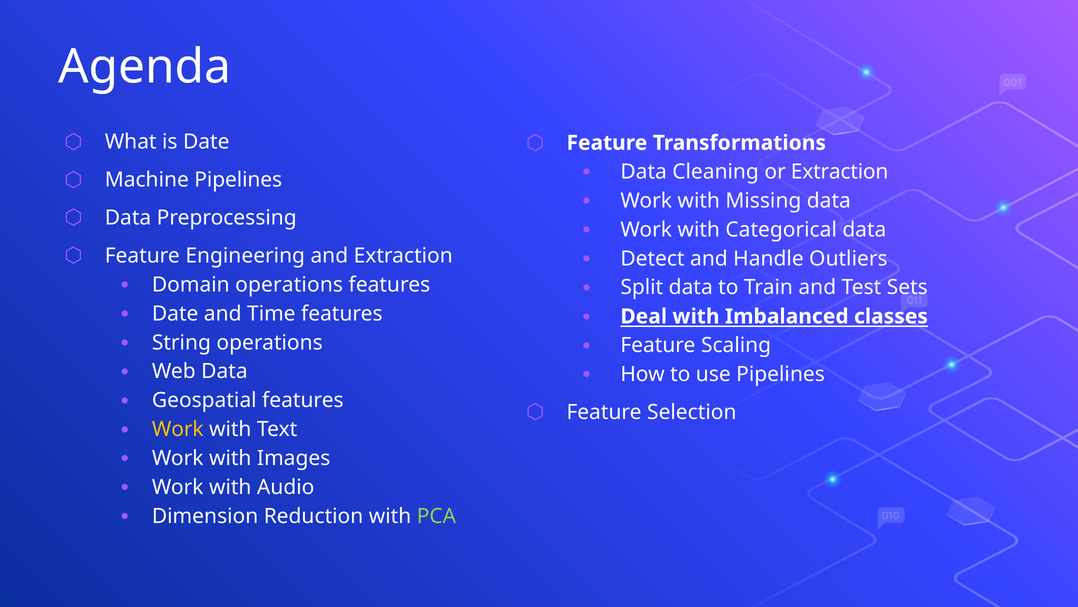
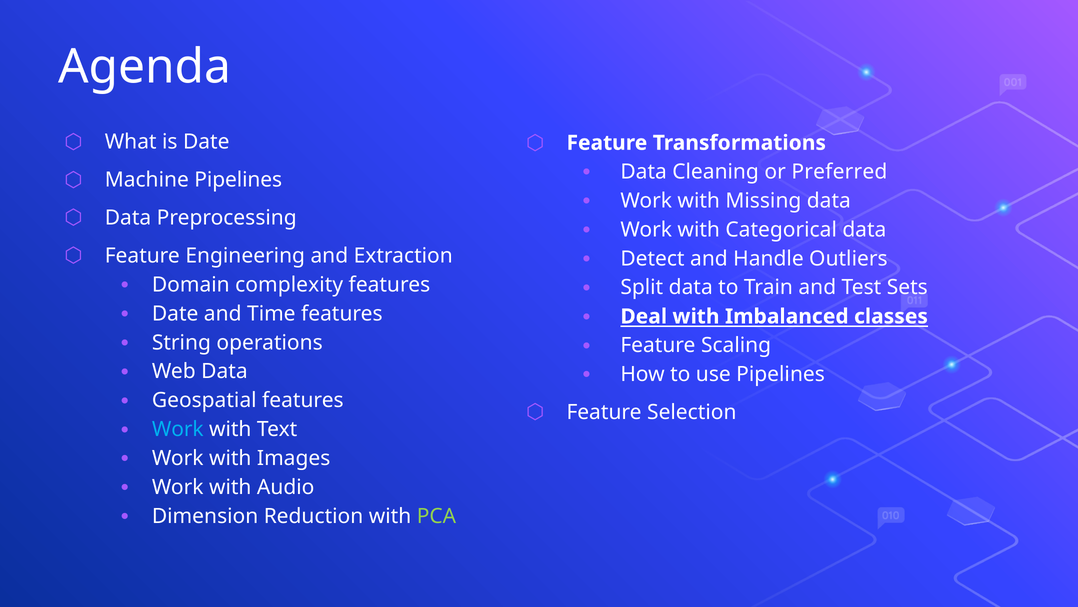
or Extraction: Extraction -> Preferred
Domain operations: operations -> complexity
Work at (178, 429) colour: yellow -> light blue
